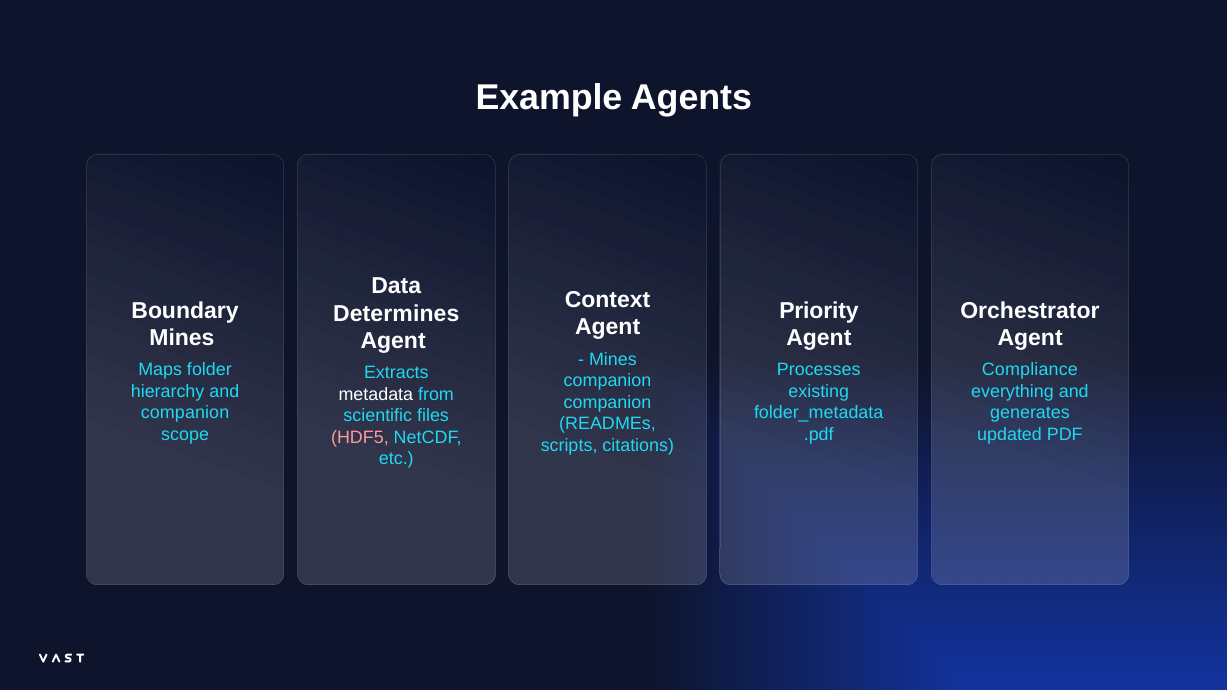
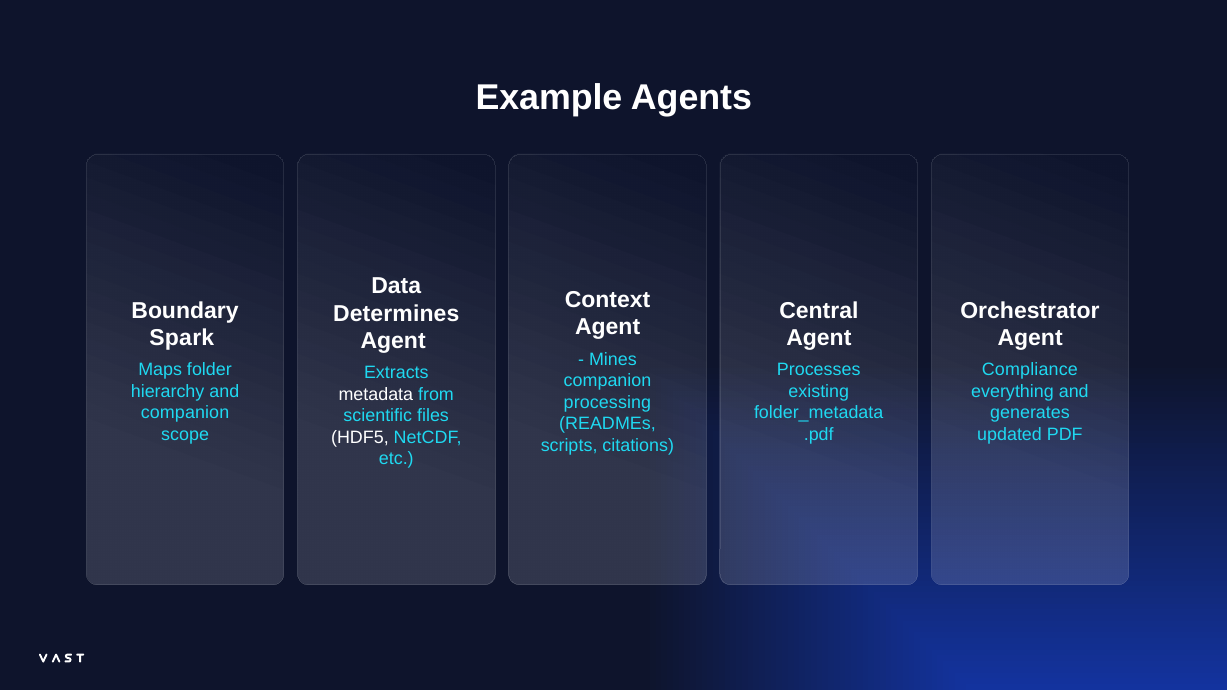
Priority: Priority -> Central
Mines at (182, 338): Mines -> Spark
companion at (607, 402): companion -> processing
HDF5 colour: pink -> white
